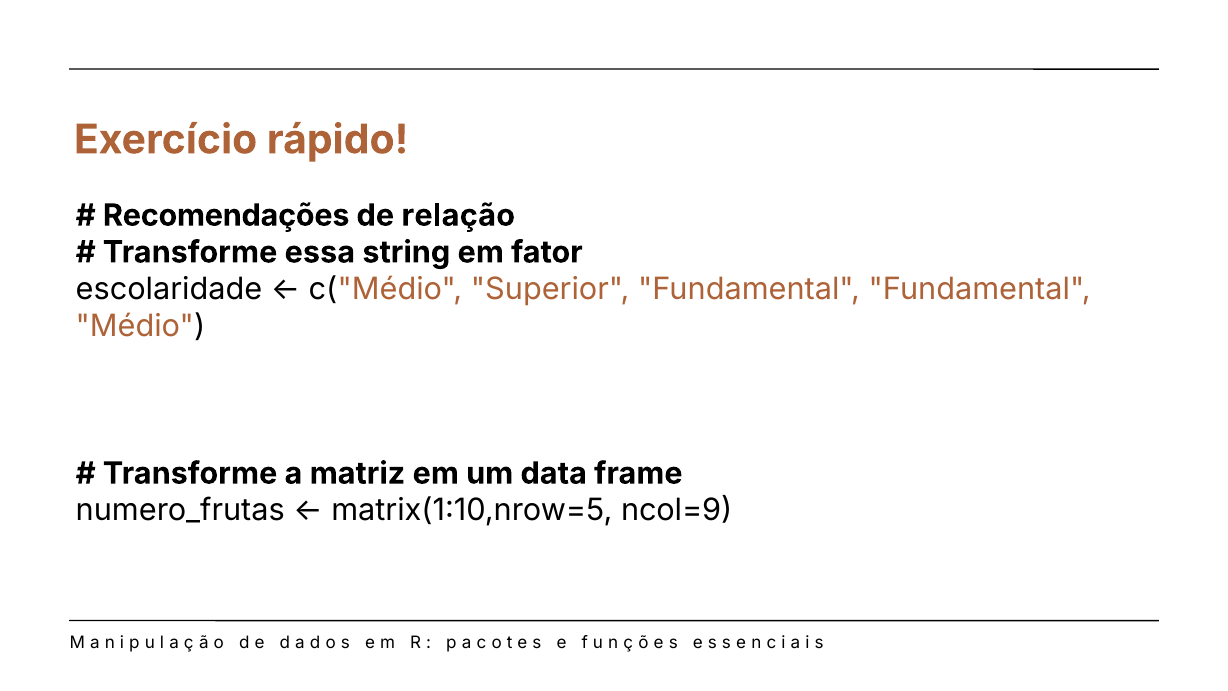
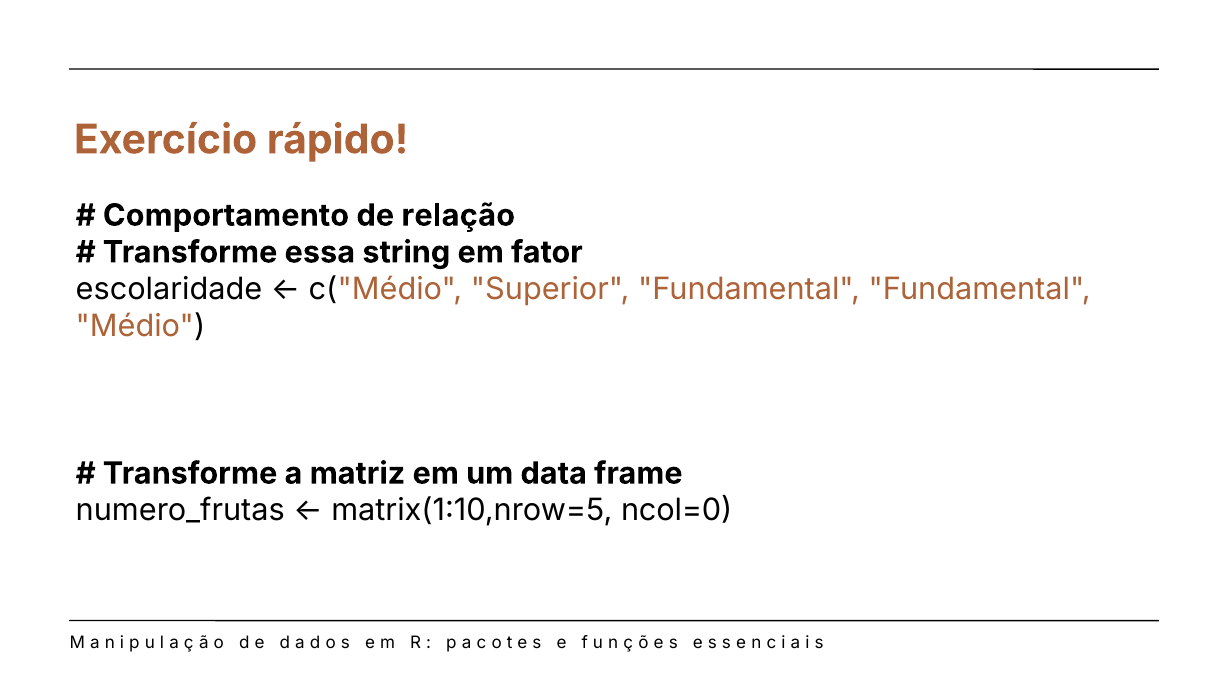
Recomendações: Recomendações -> Comportamento
ncol=9: ncol=9 -> ncol=0
